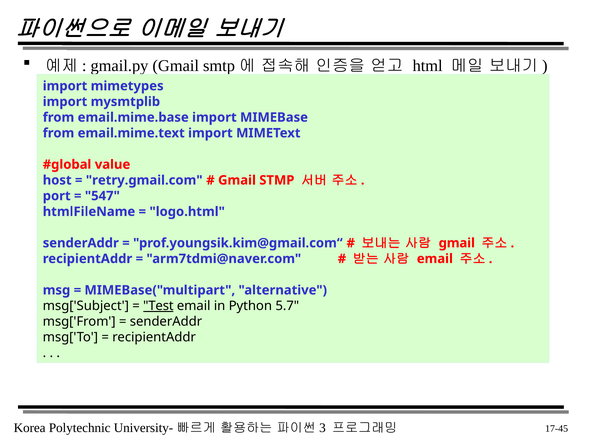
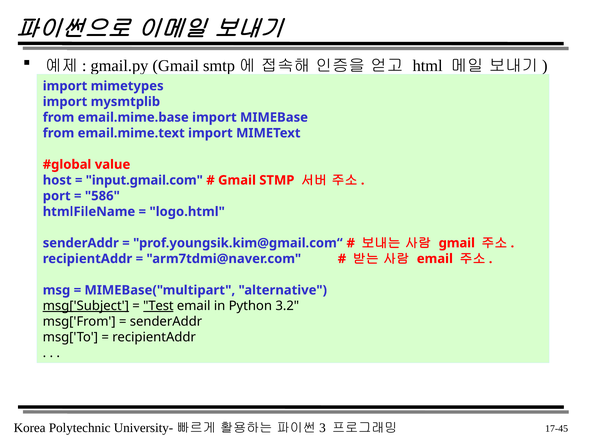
retry.gmail.com: retry.gmail.com -> input.gmail.com
547: 547 -> 586
msg['Subject underline: none -> present
5.7: 5.7 -> 3.2
